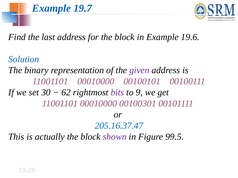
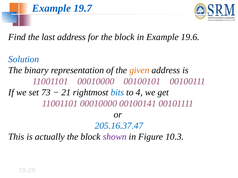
given colour: purple -> orange
30: 30 -> 73
62: 62 -> 21
bits colour: purple -> blue
9: 9 -> 4
00100301: 00100301 -> 00100141
99.5: 99.5 -> 10.3
